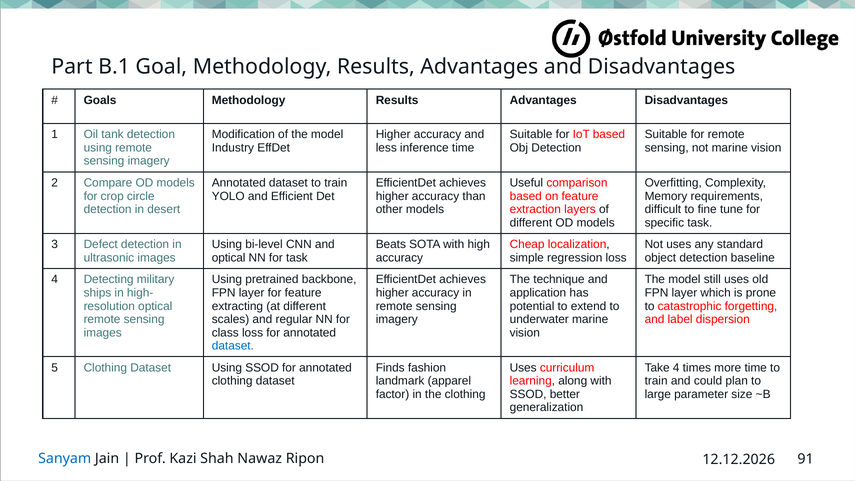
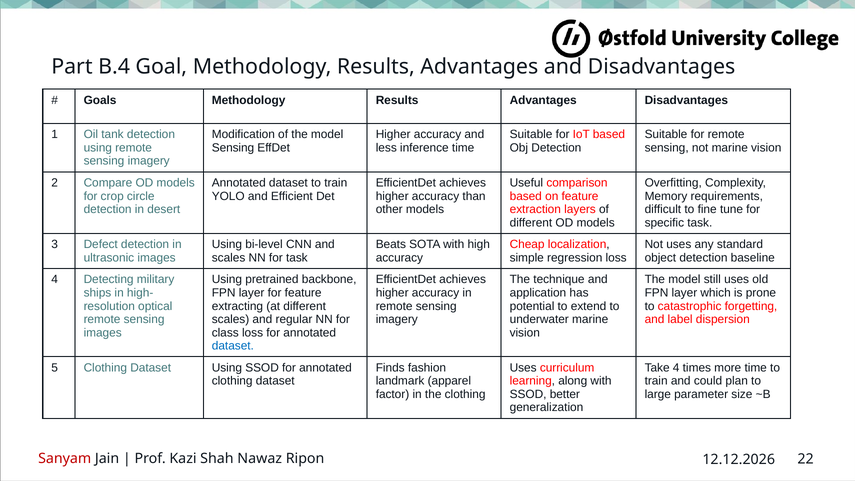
B.1: B.1 -> B.4
Industry at (233, 148): Industry -> Sensing
optical at (229, 258): optical -> scales
Sanyam colour: blue -> red
91: 91 -> 22
